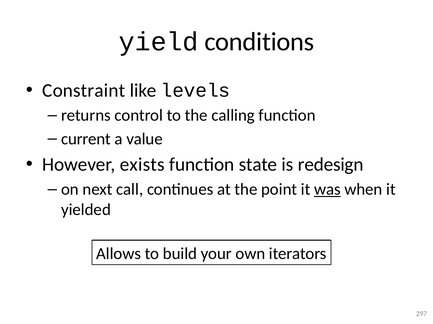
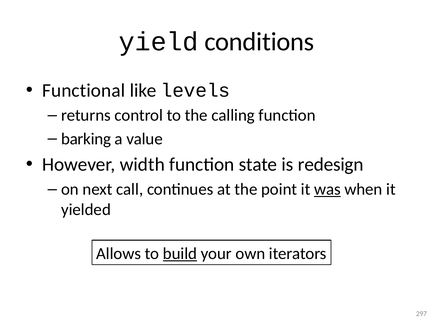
Constraint: Constraint -> Functional
current: current -> barking
exists: exists -> width
build underline: none -> present
